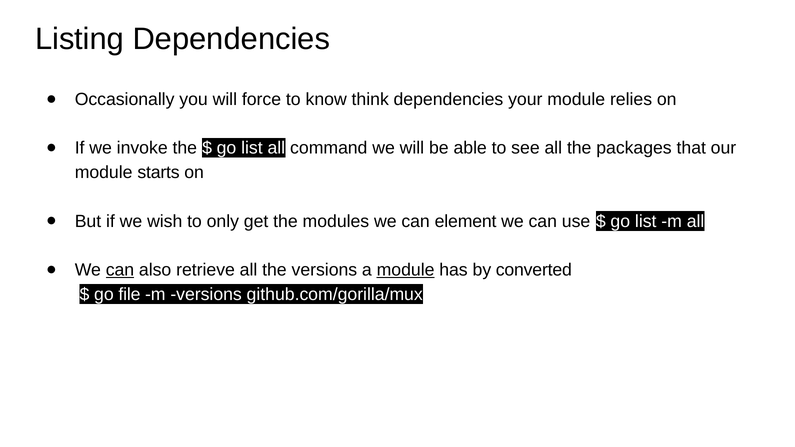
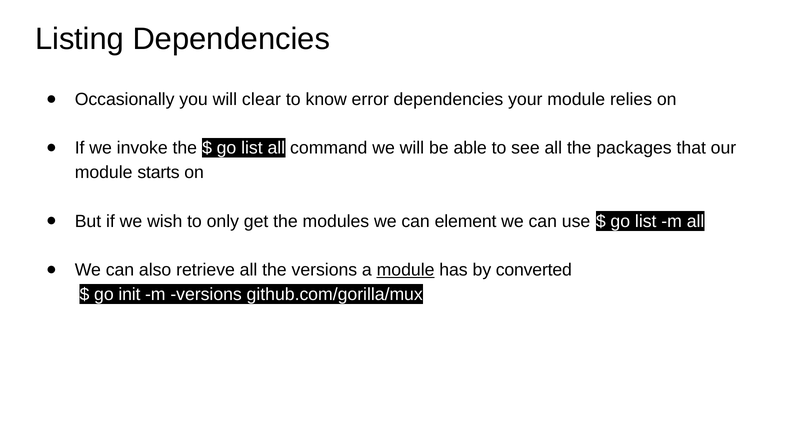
force: force -> clear
think: think -> error
can at (120, 270) underline: present -> none
file: file -> init
